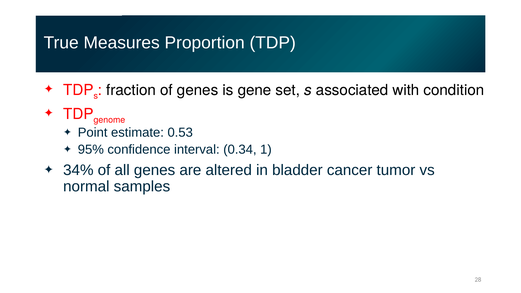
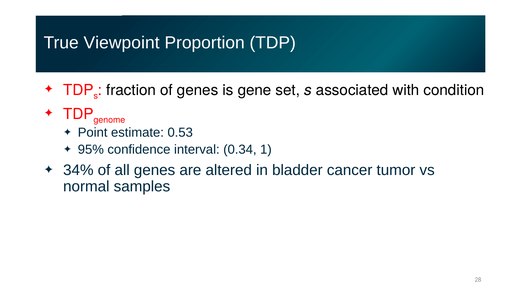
Measures: Measures -> Viewpoint
